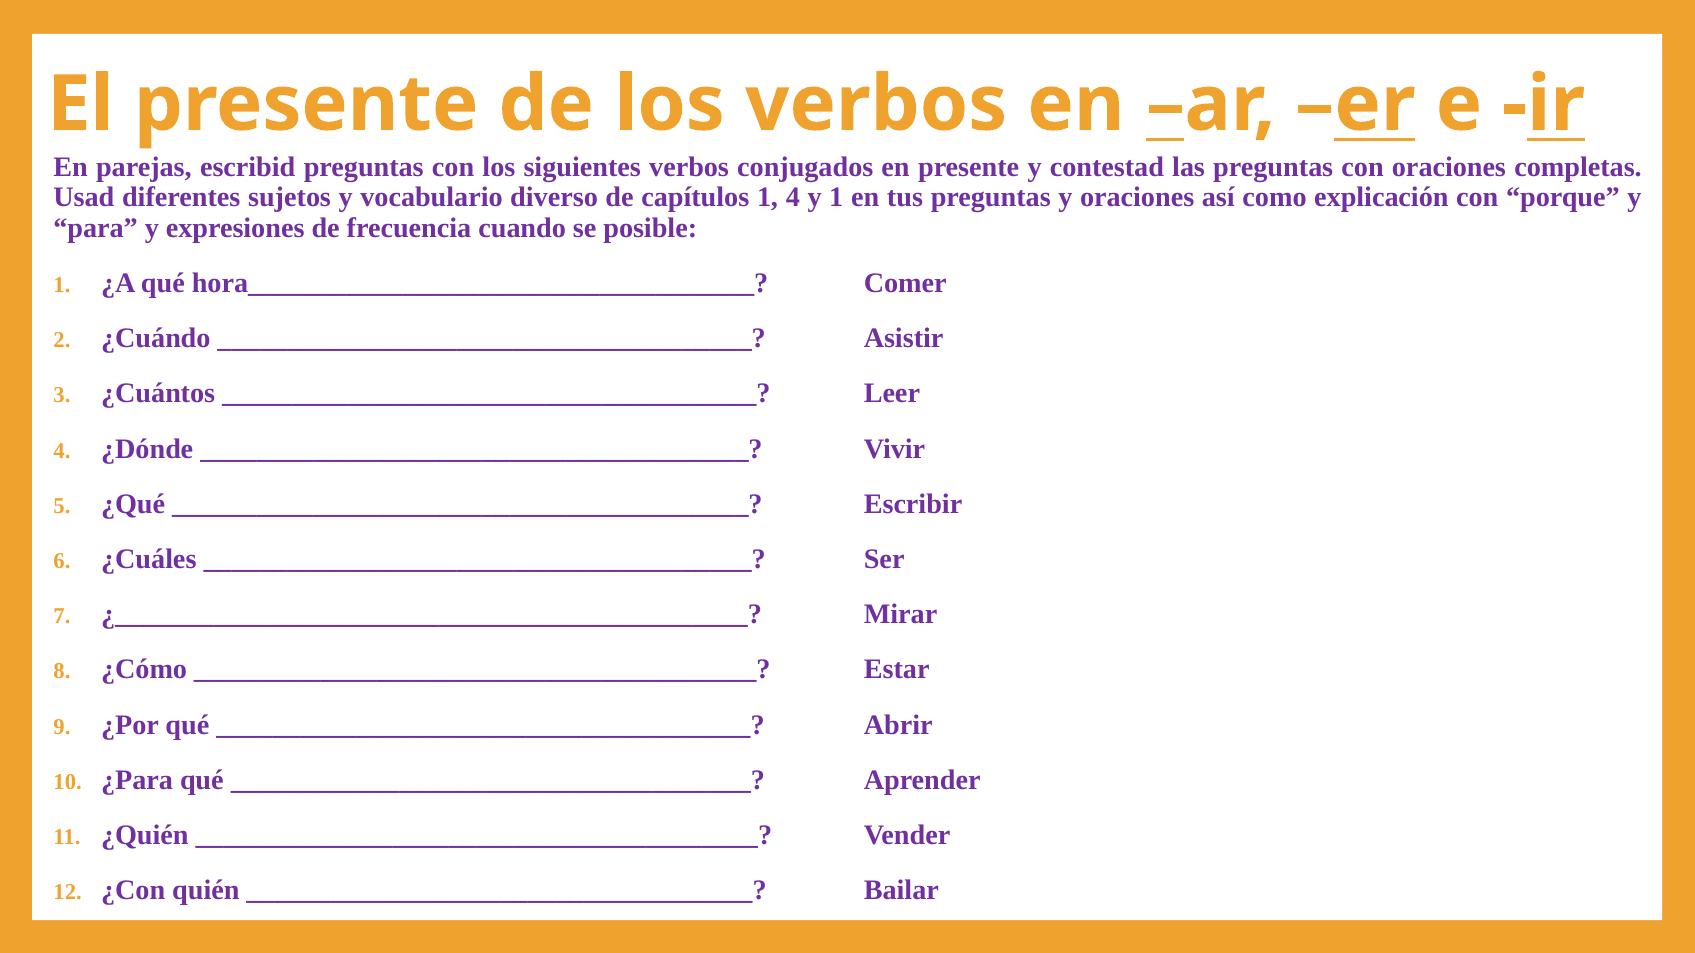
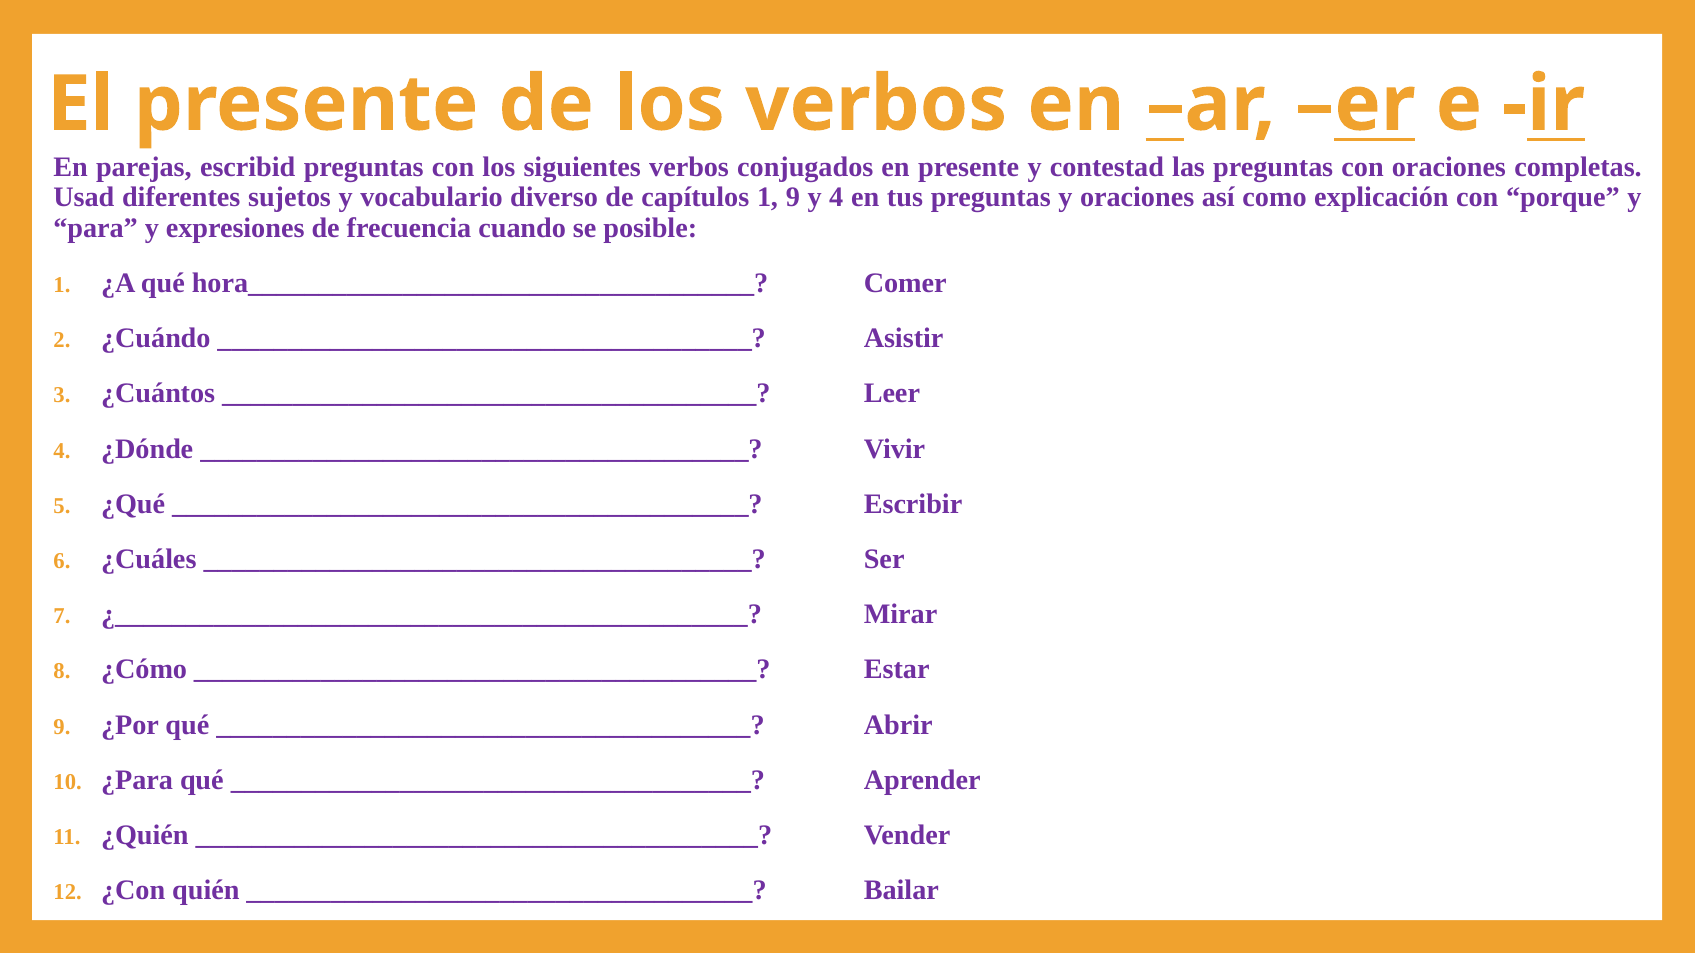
1 4: 4 -> 9
y 1: 1 -> 4
